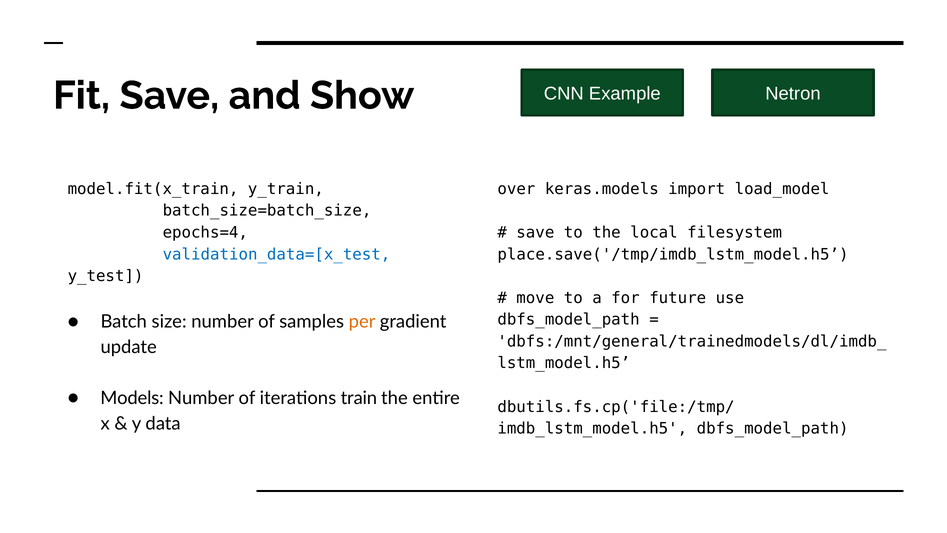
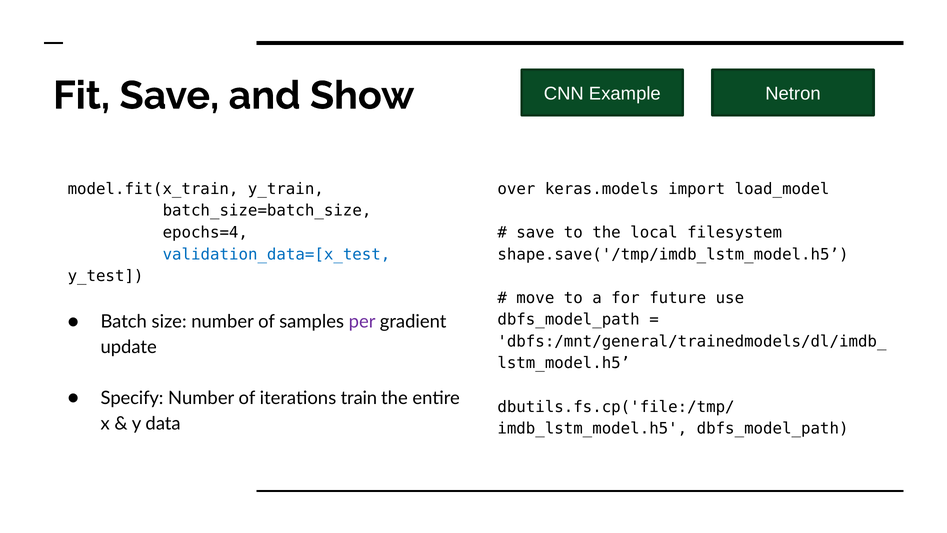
place.save('/tmp/imdb_lstm_model.h5: place.save('/tmp/imdb_lstm_model.h5 -> shape.save('/tmp/imdb_lstm_model.h5
per colour: orange -> purple
Models: Models -> Specify
